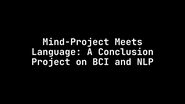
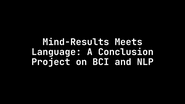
Mind-Project: Mind-Project -> Mind-Results
